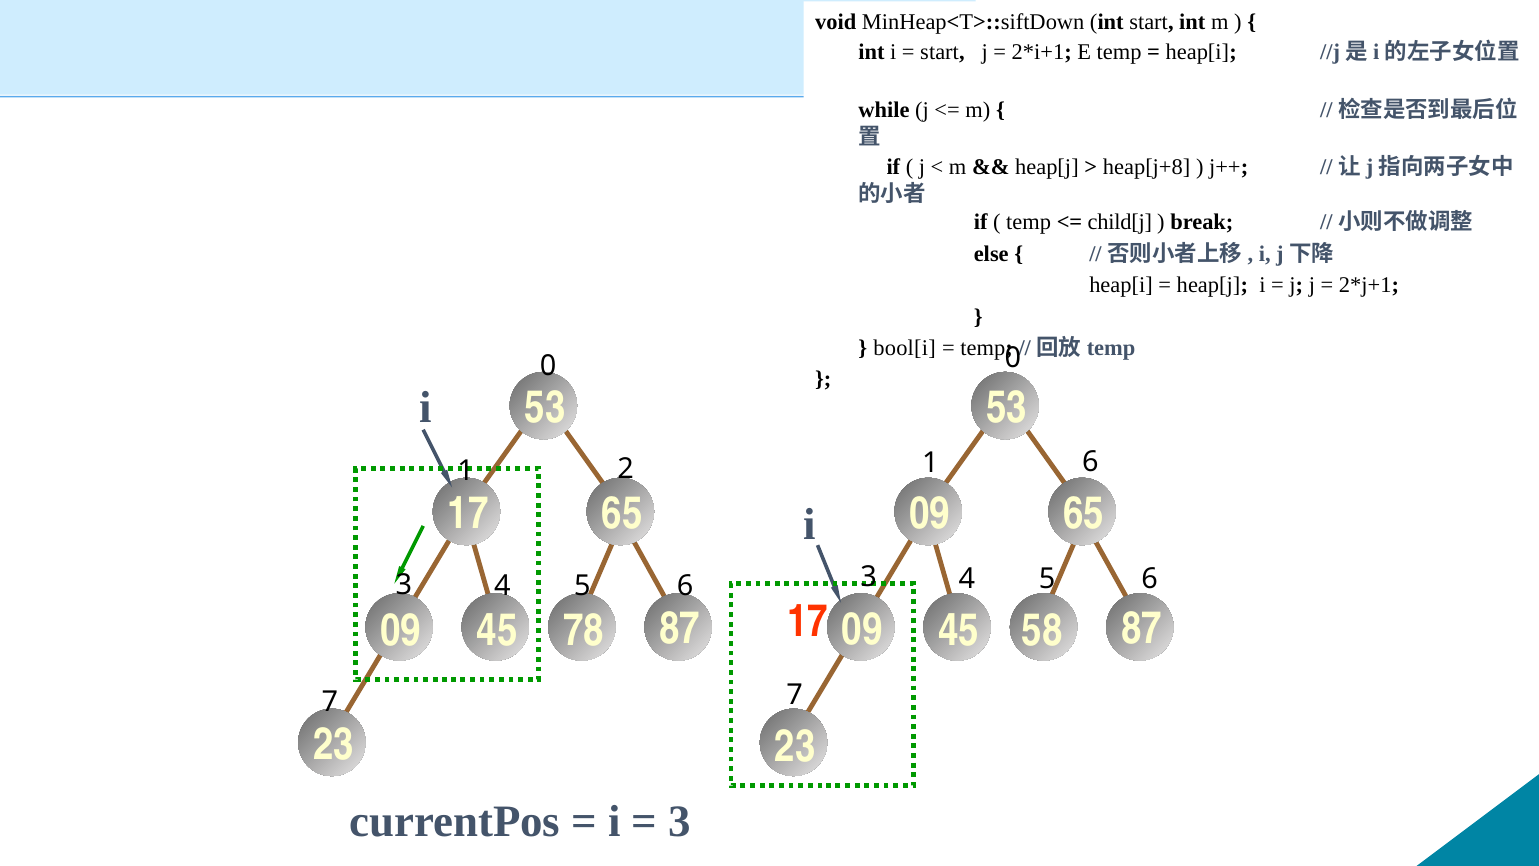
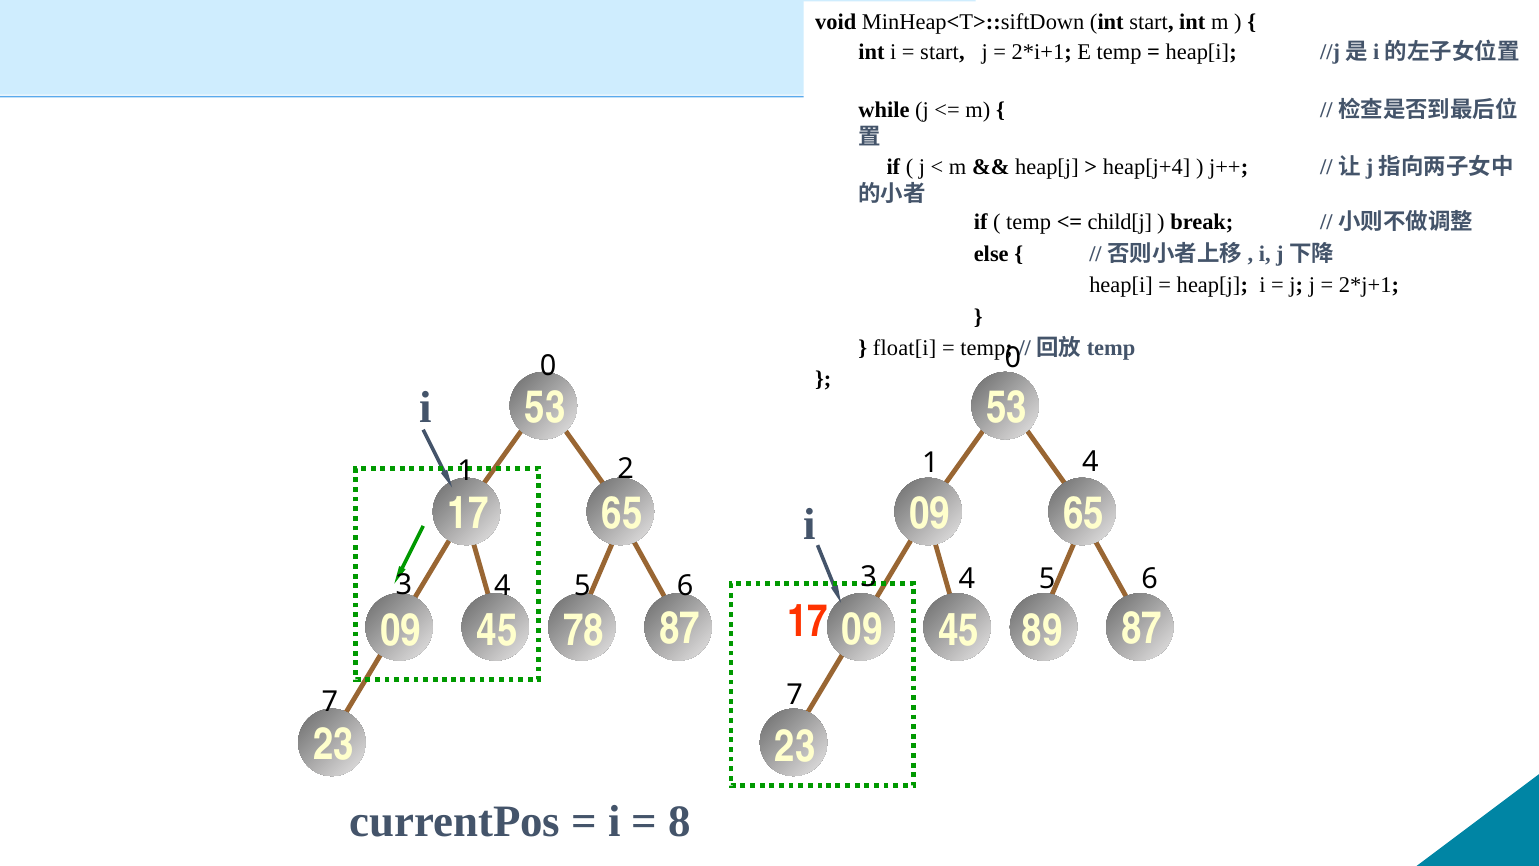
heap[j+8: heap[j+8 -> heap[j+4
bool[i: bool[i -> float[i
1 6: 6 -> 4
58: 58 -> 89
3 at (680, 821): 3 -> 8
